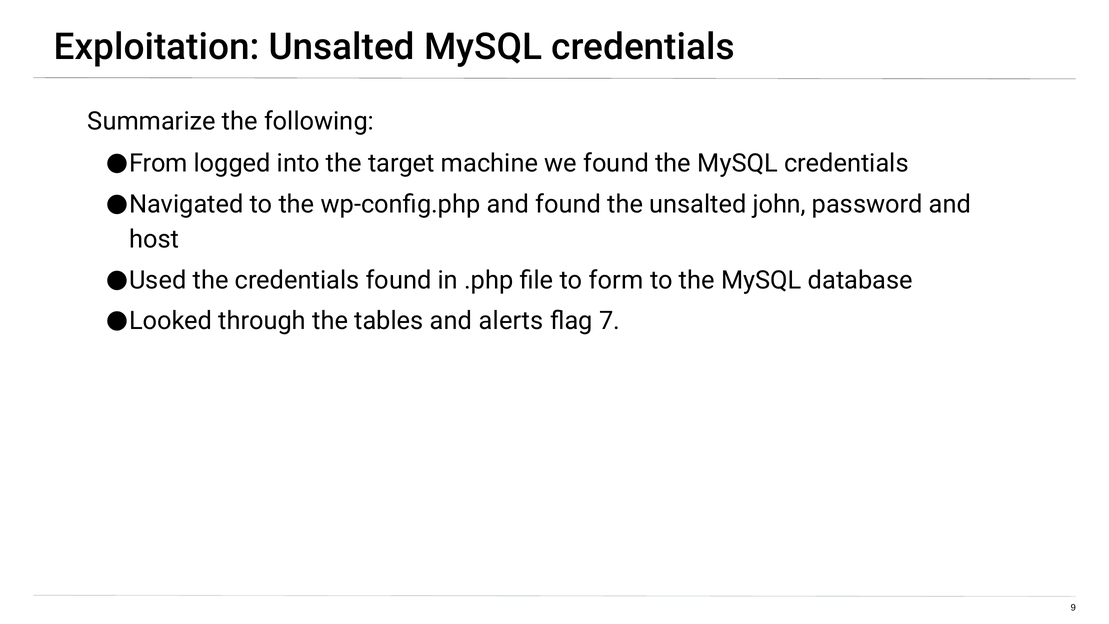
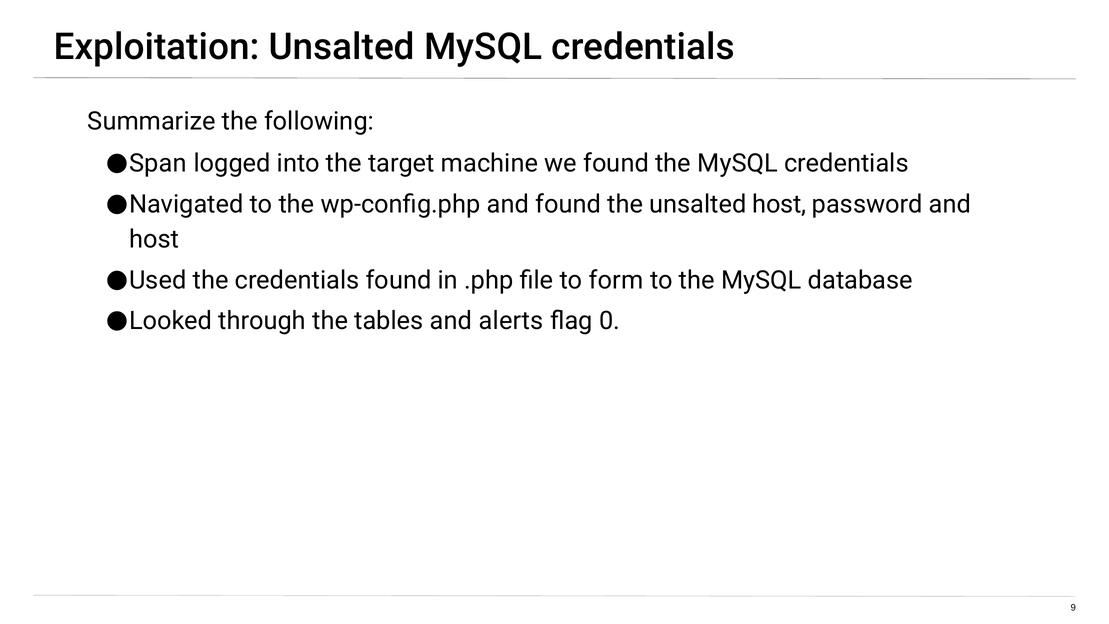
From: From -> Span
unsalted john: john -> host
7: 7 -> 0
